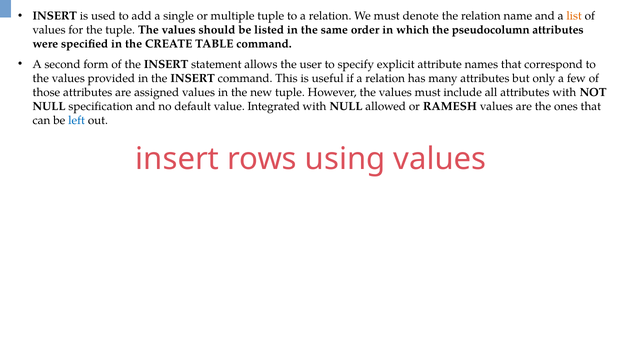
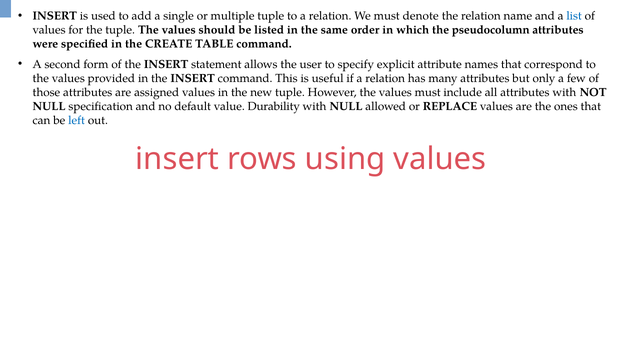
list colour: orange -> blue
Integrated: Integrated -> Durability
RAMESH: RAMESH -> REPLACE
